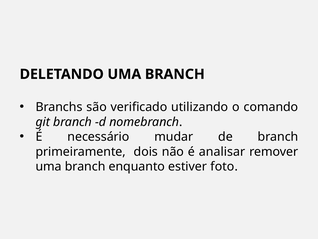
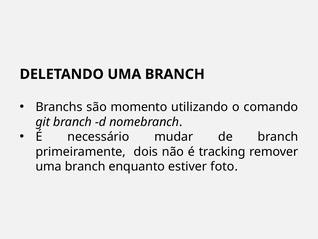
verificado: verificado -> momento
analisar: analisar -> tracking
